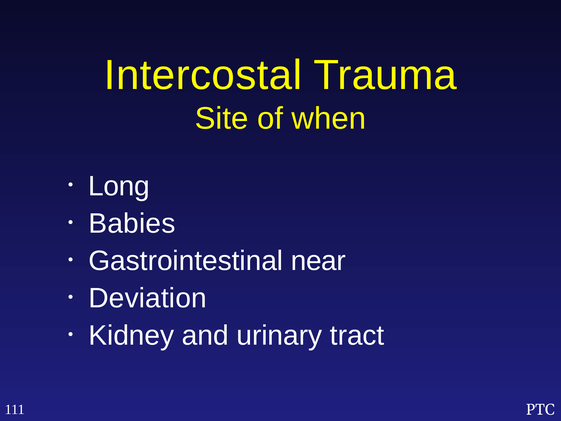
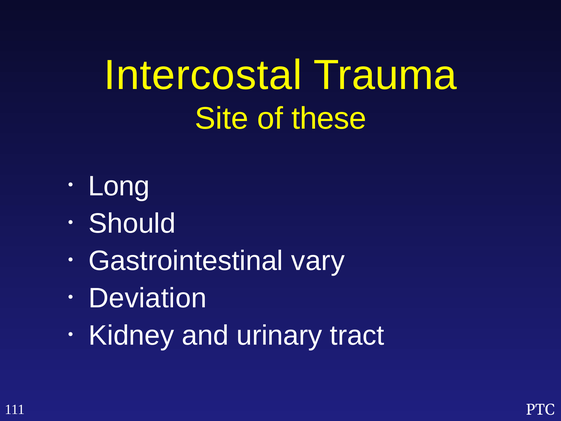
when: when -> these
Babies: Babies -> Should
near: near -> vary
